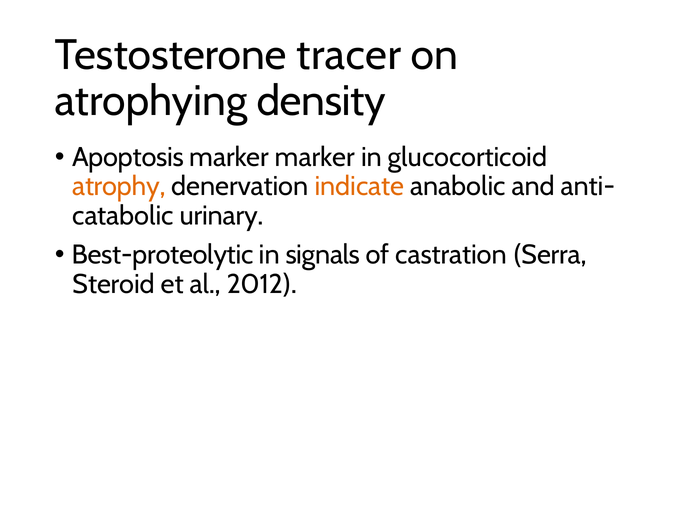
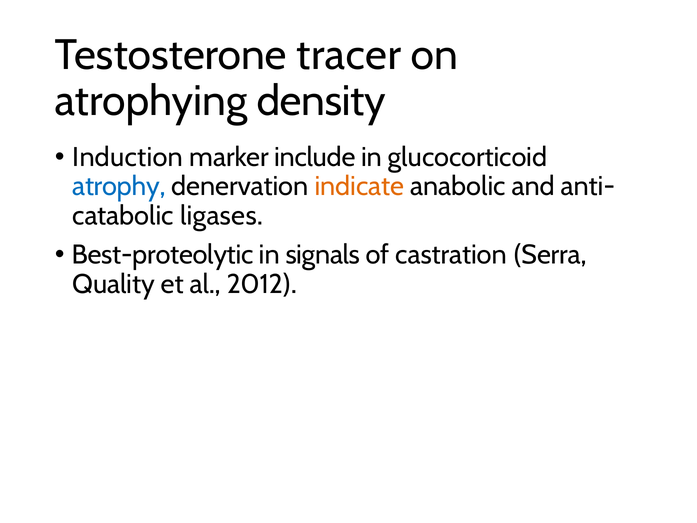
Apoptosis: Apoptosis -> Induction
marker marker: marker -> include
atrophy colour: orange -> blue
urinary: urinary -> ligases
Steroid: Steroid -> Quality
